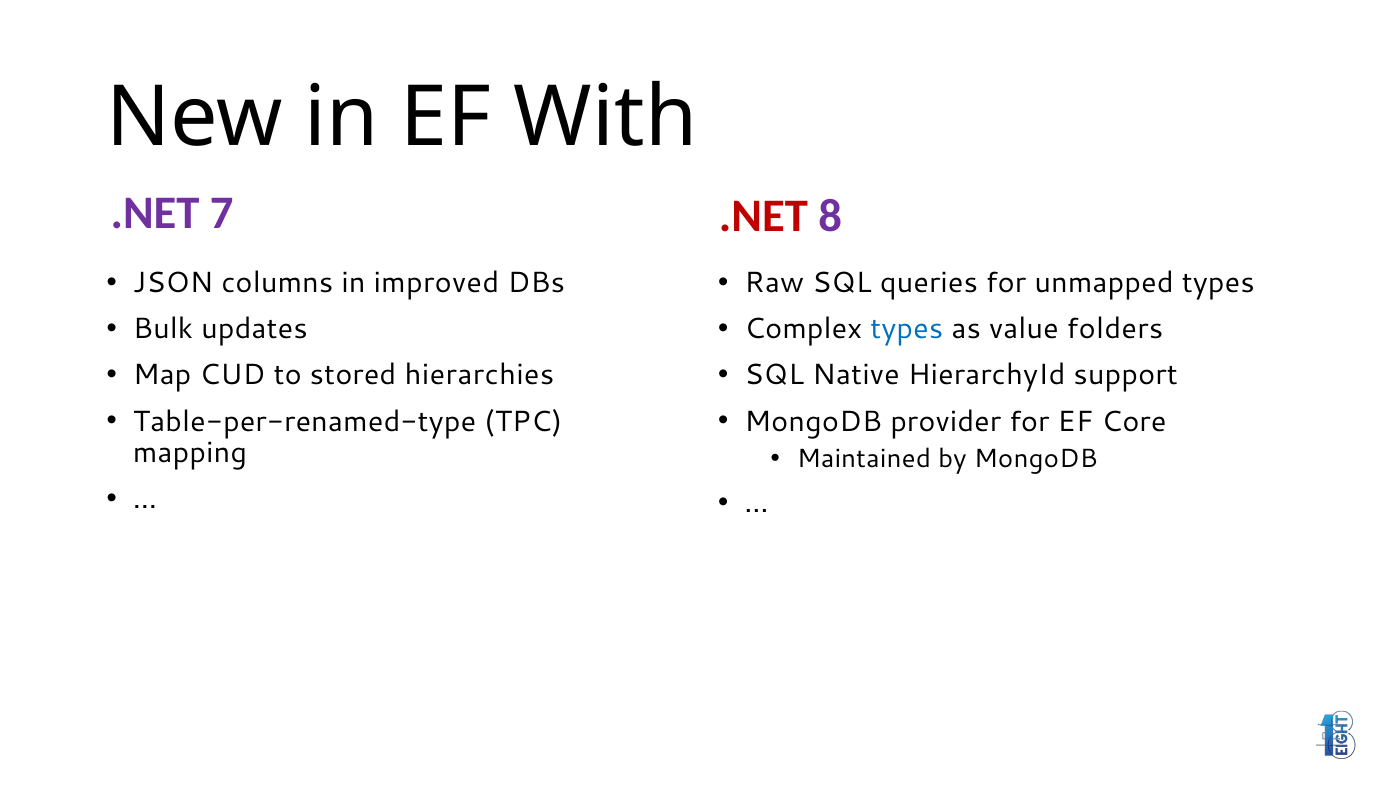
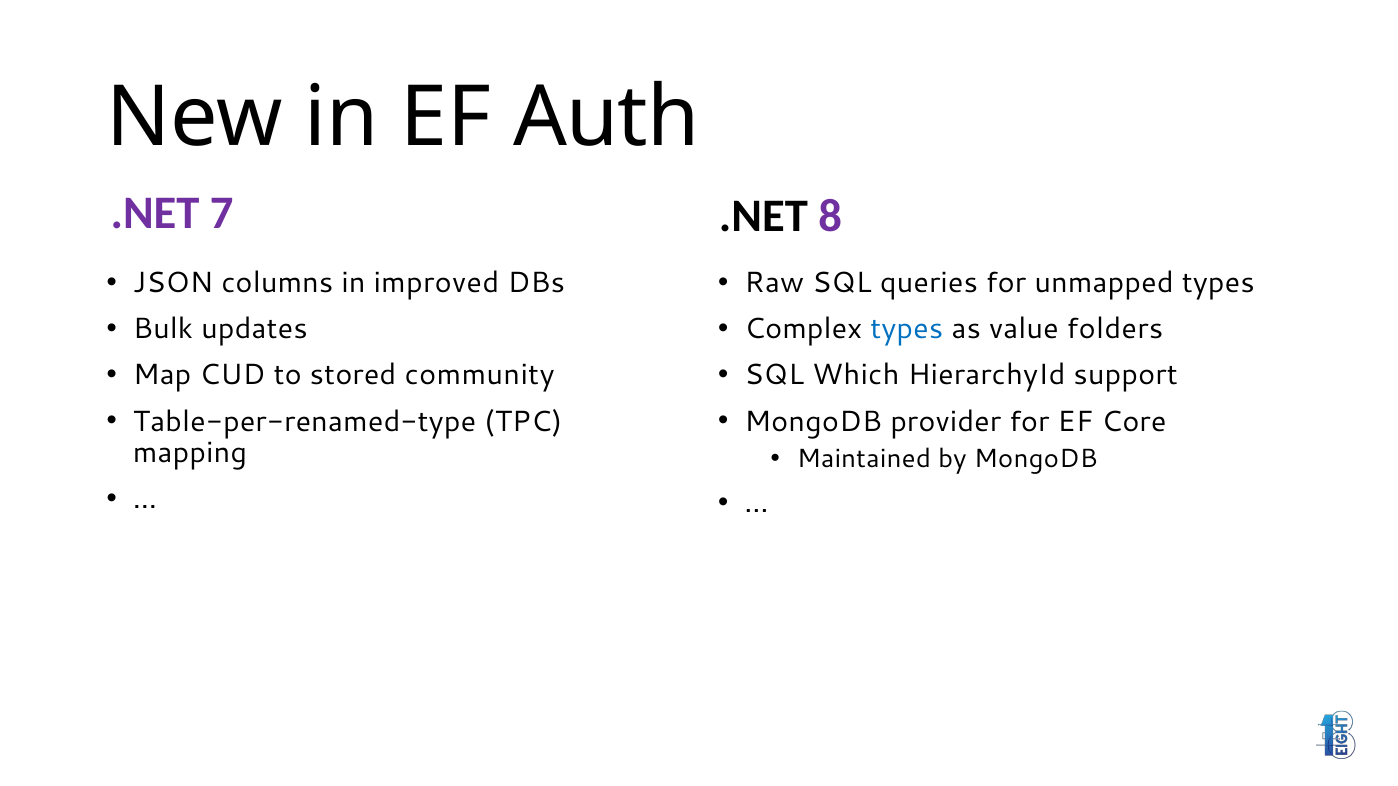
With: With -> Auth
.NET at (763, 216) colour: red -> black
hierarchies: hierarchies -> community
Native: Native -> Which
